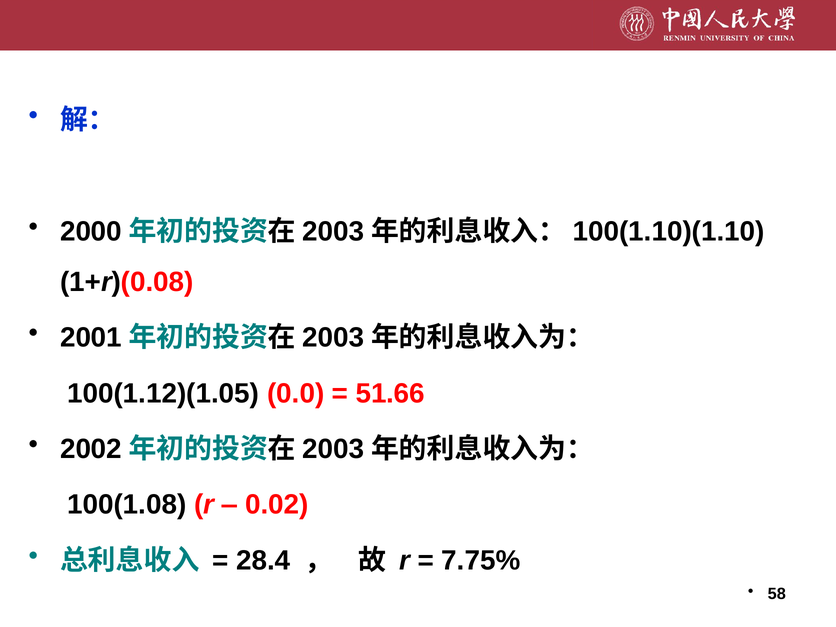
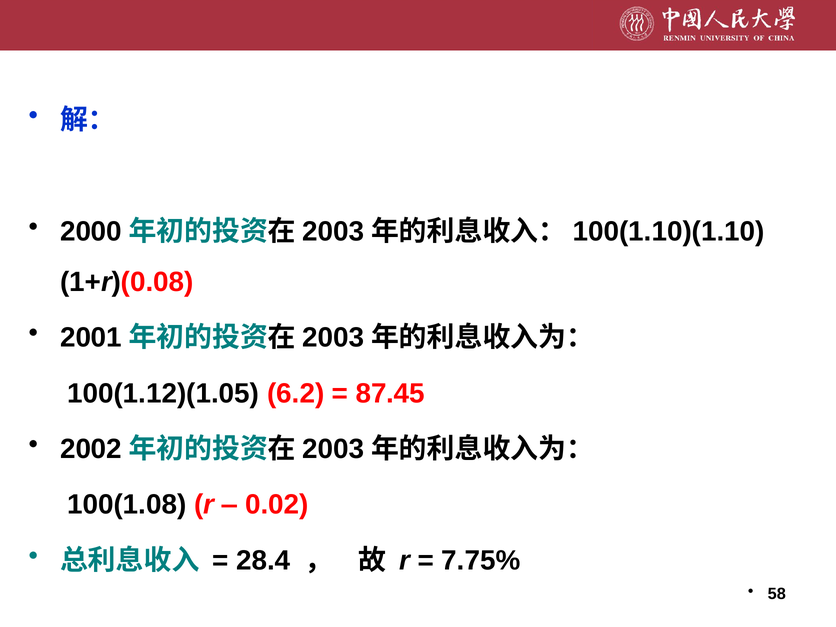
0.0: 0.0 -> 6.2
51.66: 51.66 -> 87.45
